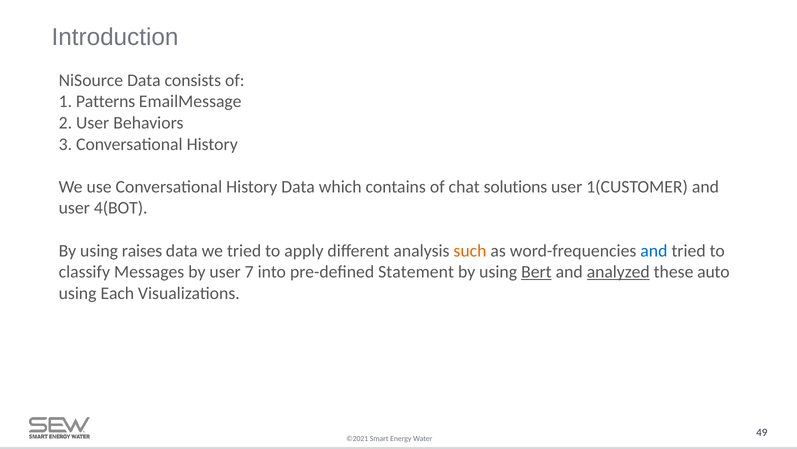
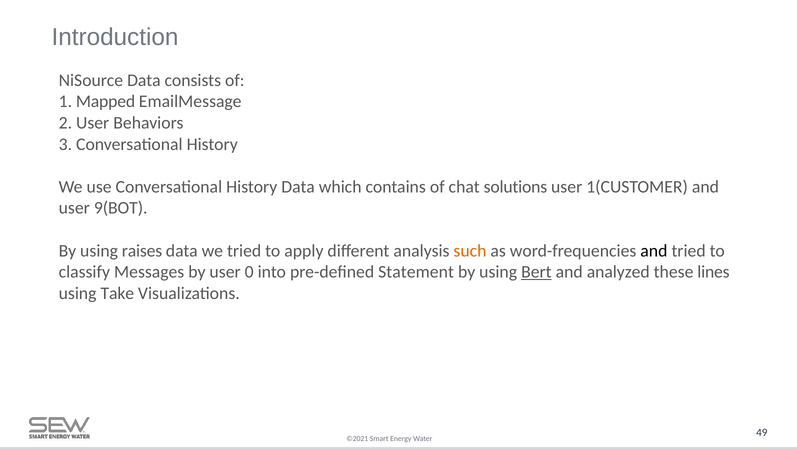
Patterns: Patterns -> Mapped
4(BOT: 4(BOT -> 9(BOT
and at (654, 250) colour: blue -> black
7: 7 -> 0
analyzed underline: present -> none
auto: auto -> lines
Each: Each -> Take
